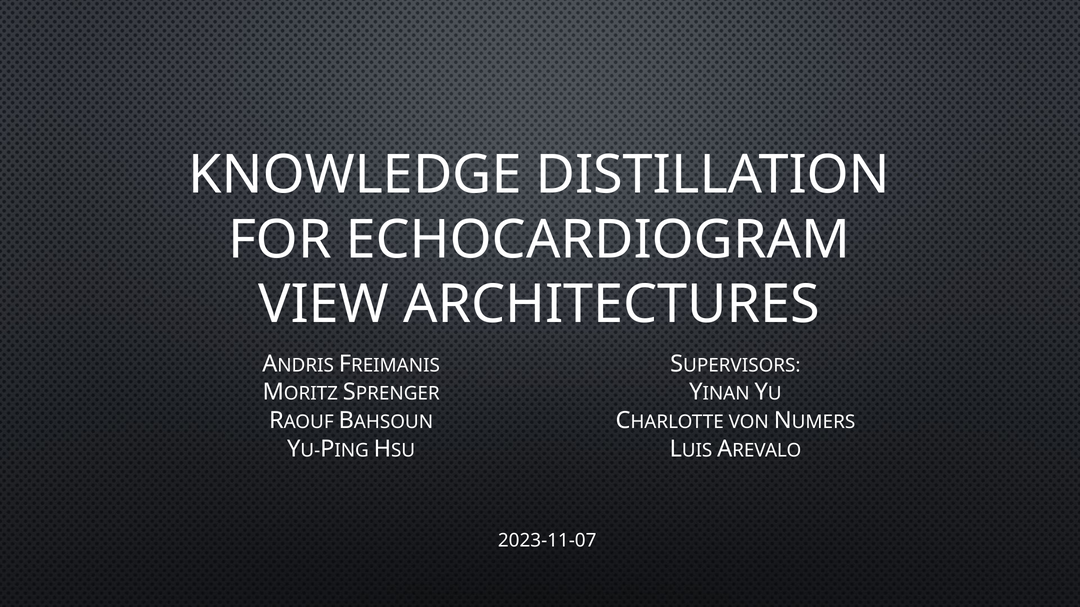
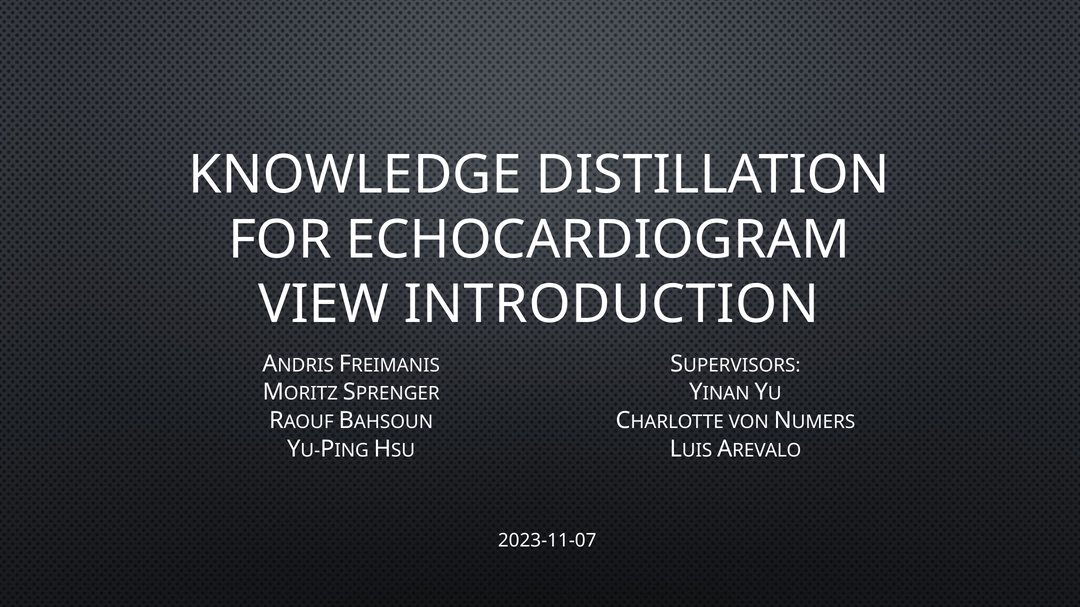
ARCHITECTURES: ARCHITECTURES -> INTRODUCTION
